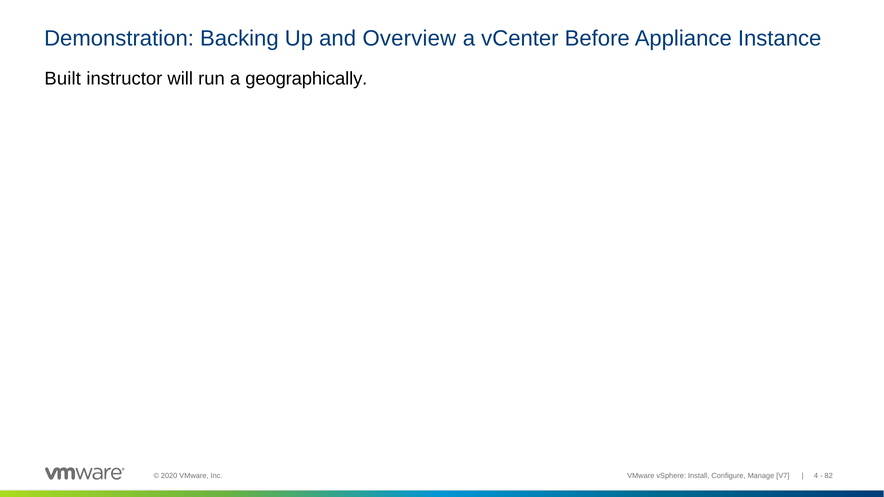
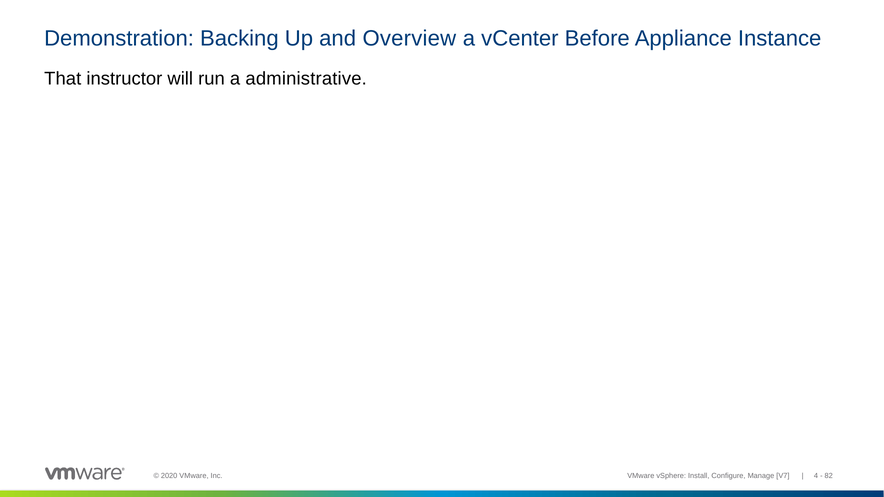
Built: Built -> That
geographically: geographically -> administrative
